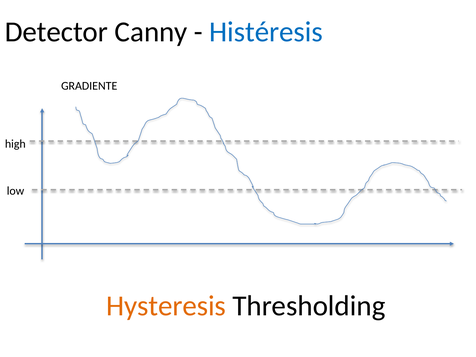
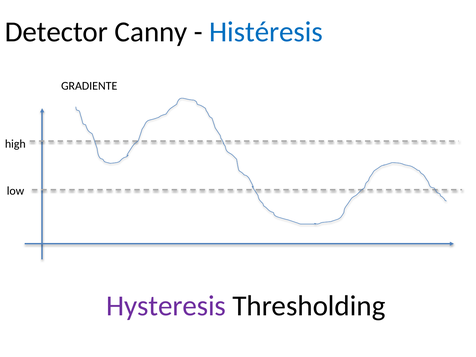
Hysteresis colour: orange -> purple
